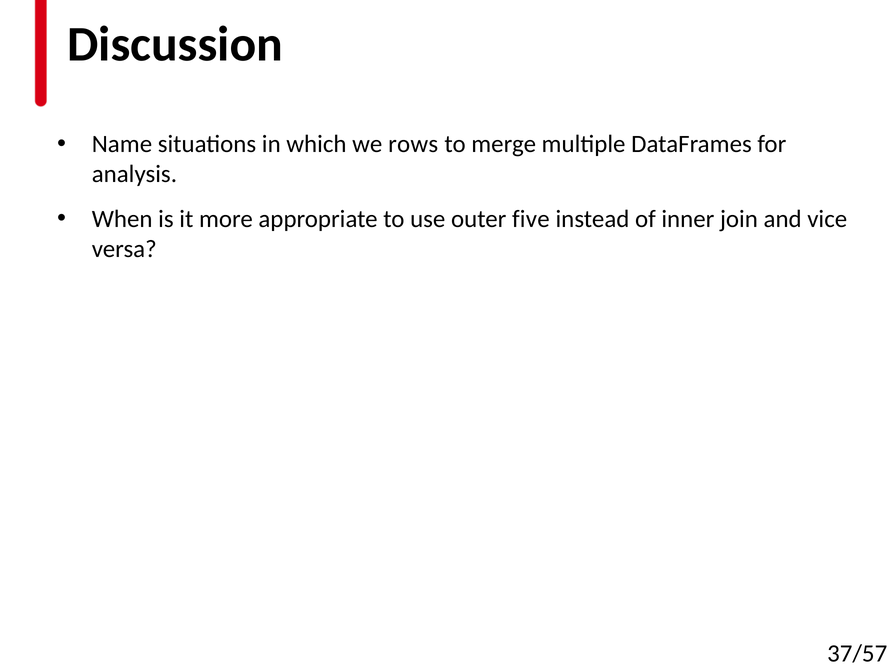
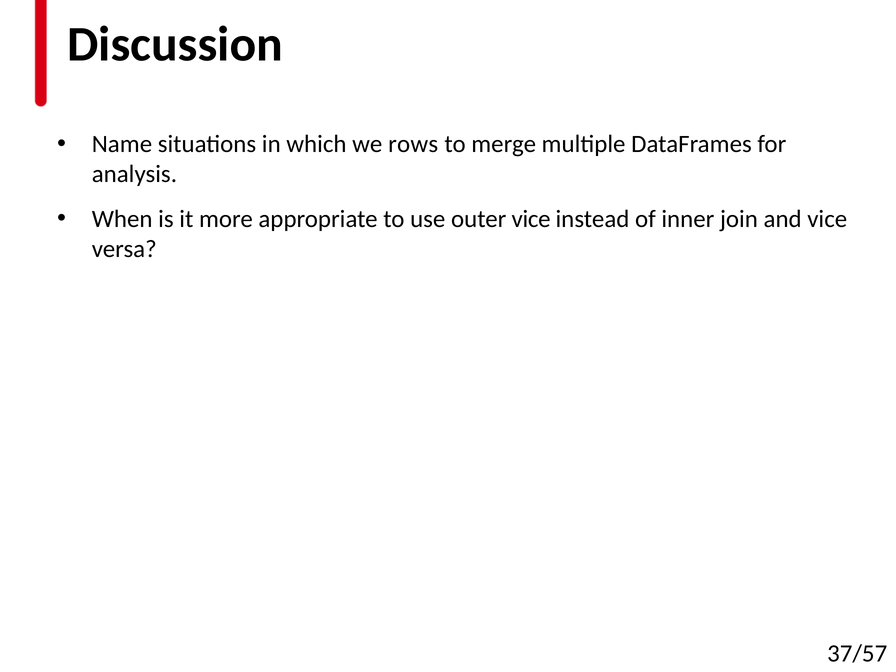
outer five: five -> vice
